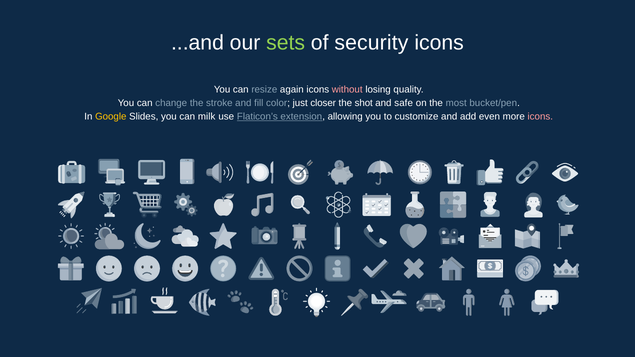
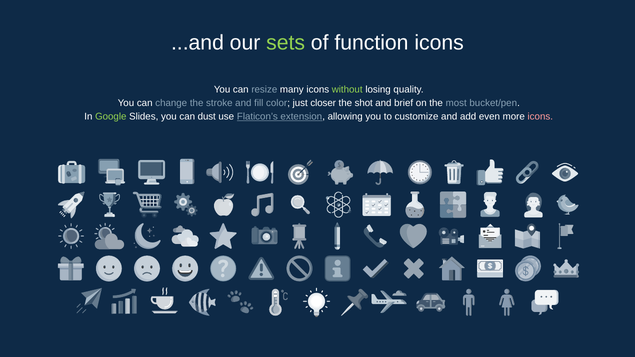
security: security -> function
again: again -> many
without colour: pink -> light green
safe: safe -> brief
Google colour: yellow -> light green
milk: milk -> dust
